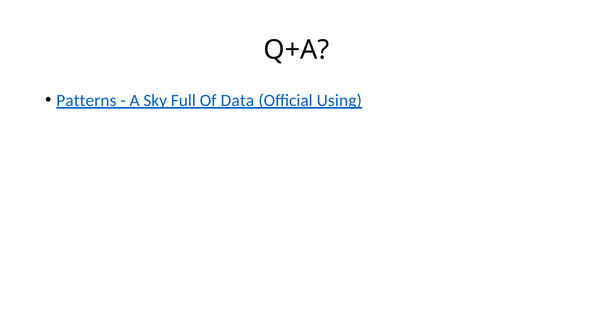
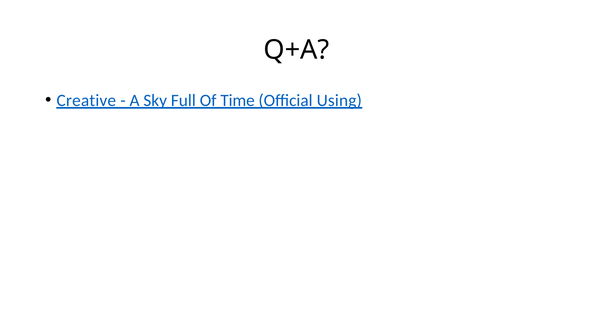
Patterns: Patterns -> Creative
Data: Data -> Time
